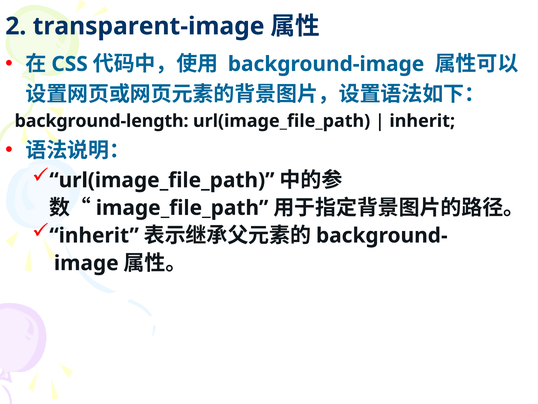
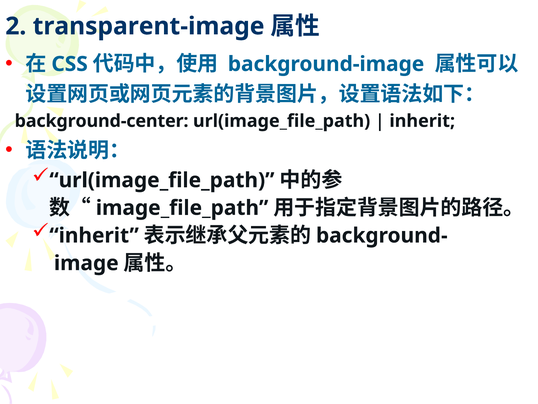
background-length: background-length -> background-center
